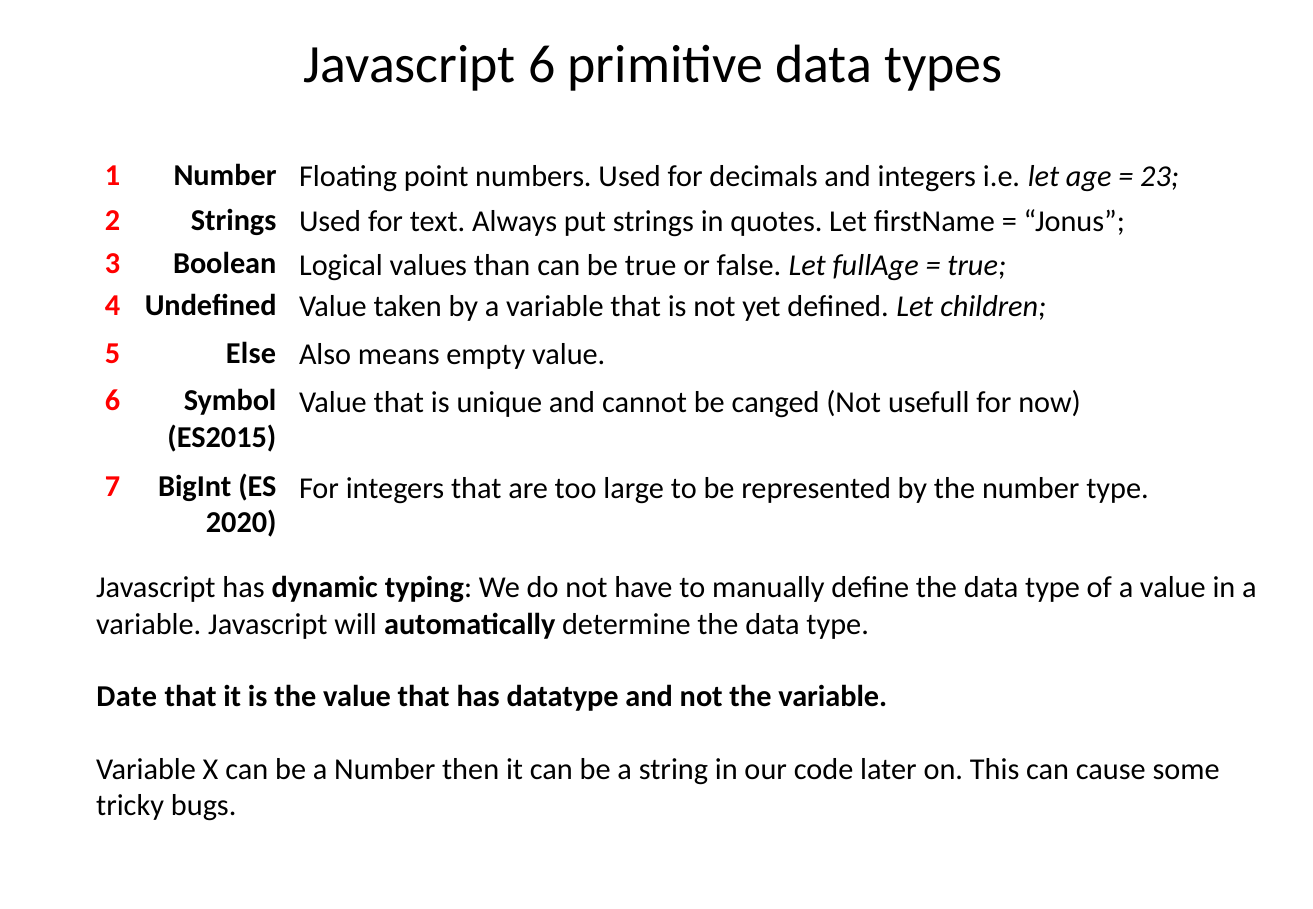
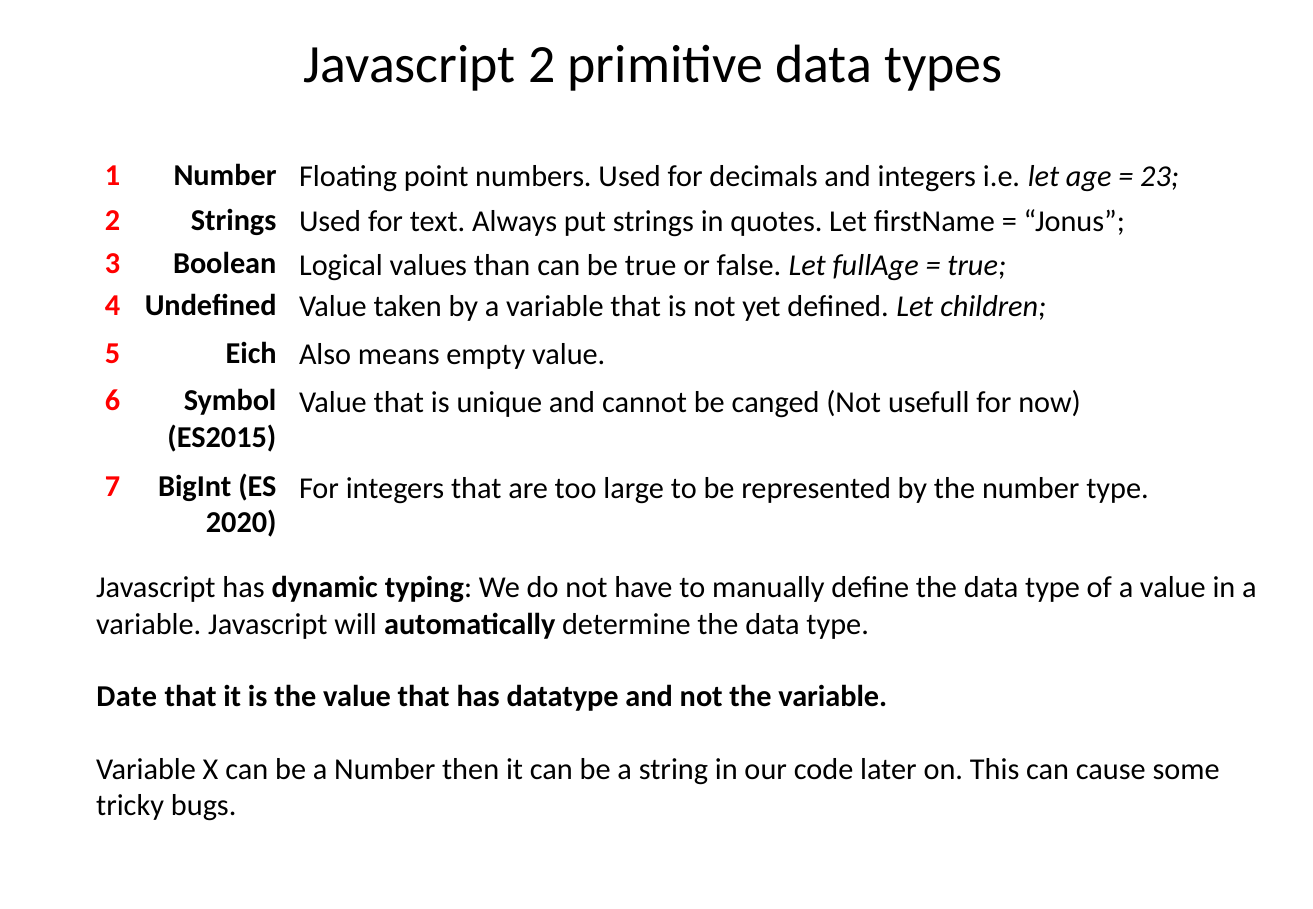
Javascript 6: 6 -> 2
Else: Else -> Eich
